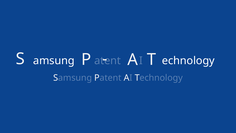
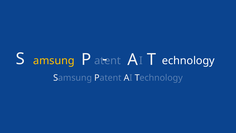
amsung colour: white -> yellow
